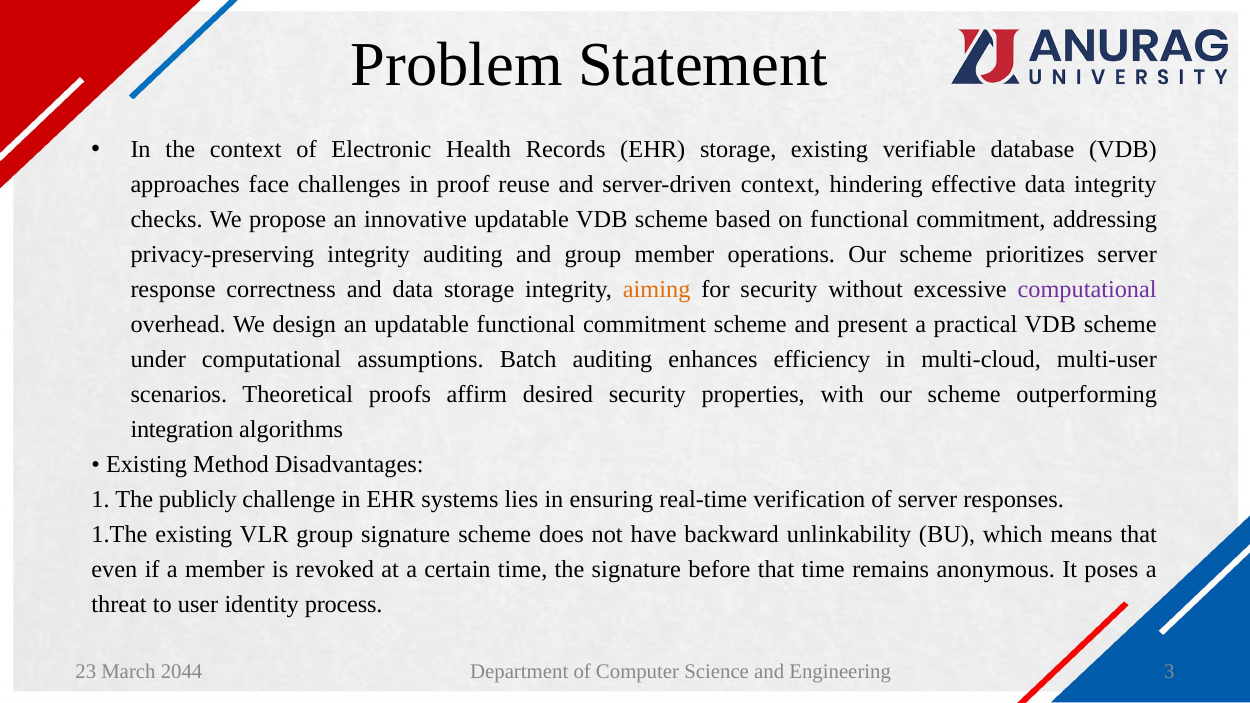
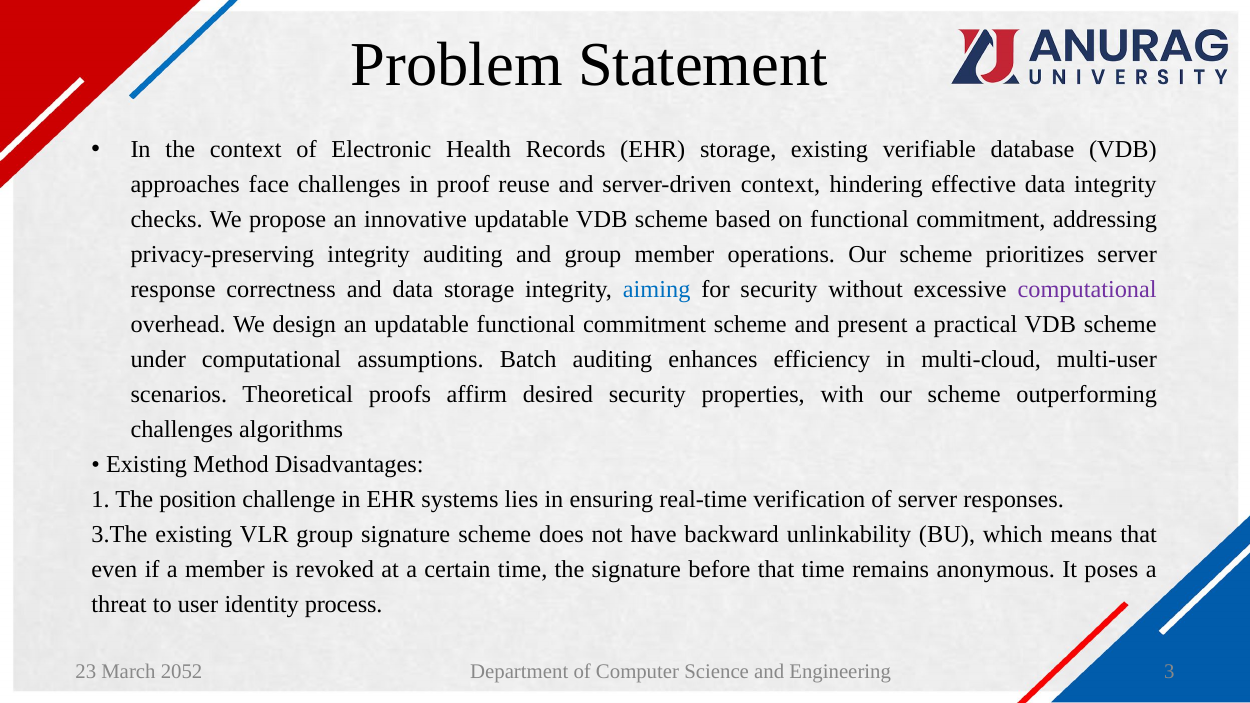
aiming colour: orange -> blue
integration at (182, 429): integration -> challenges
publicly: publicly -> position
1.The: 1.The -> 3.The
2044: 2044 -> 2052
